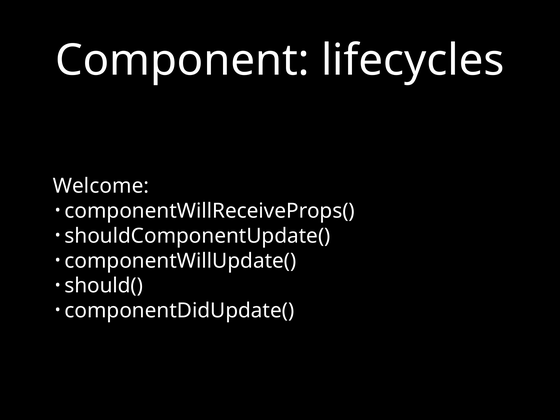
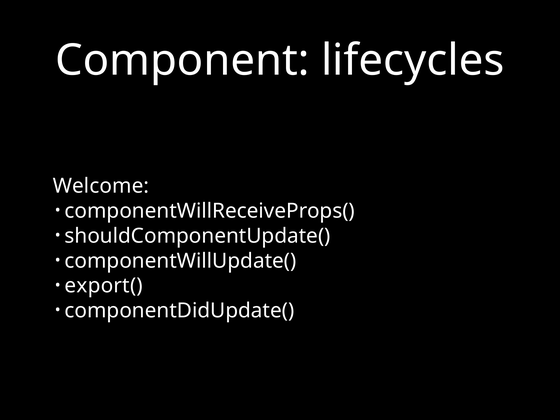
should(: should( -> export(
